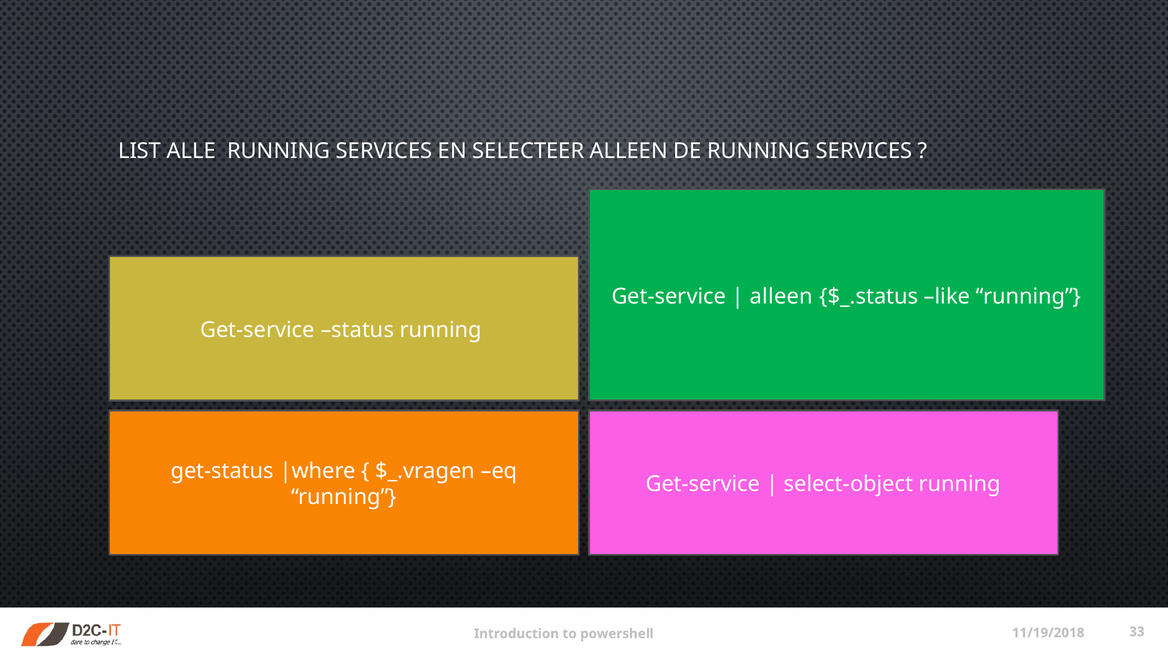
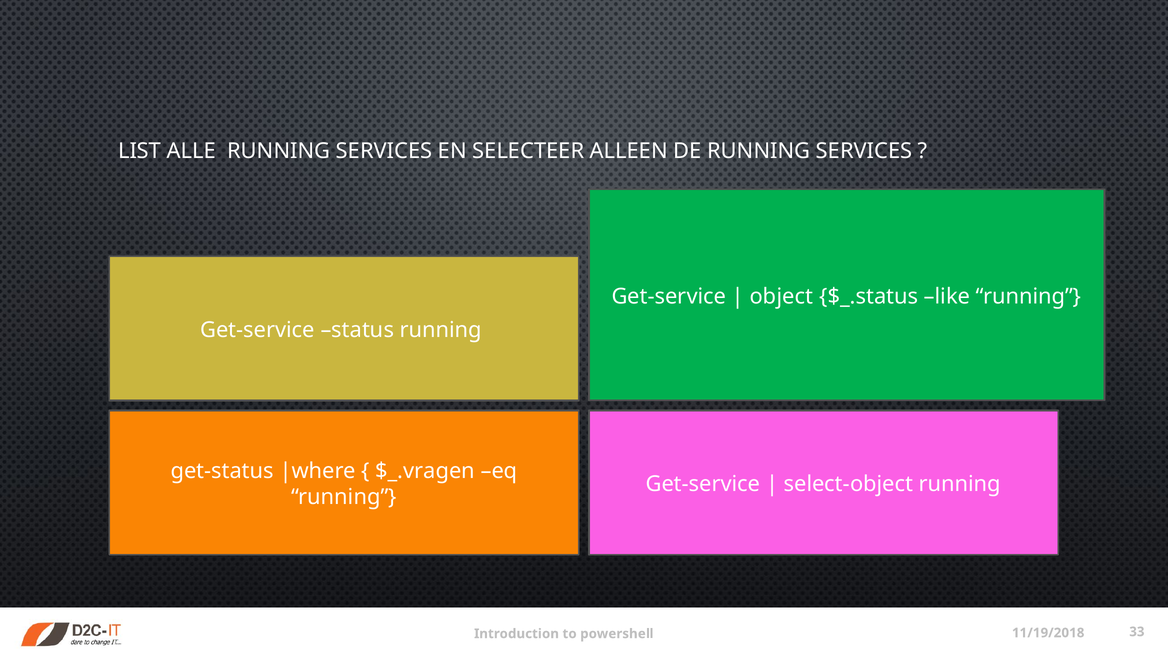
alleen at (781, 296): alleen -> object
